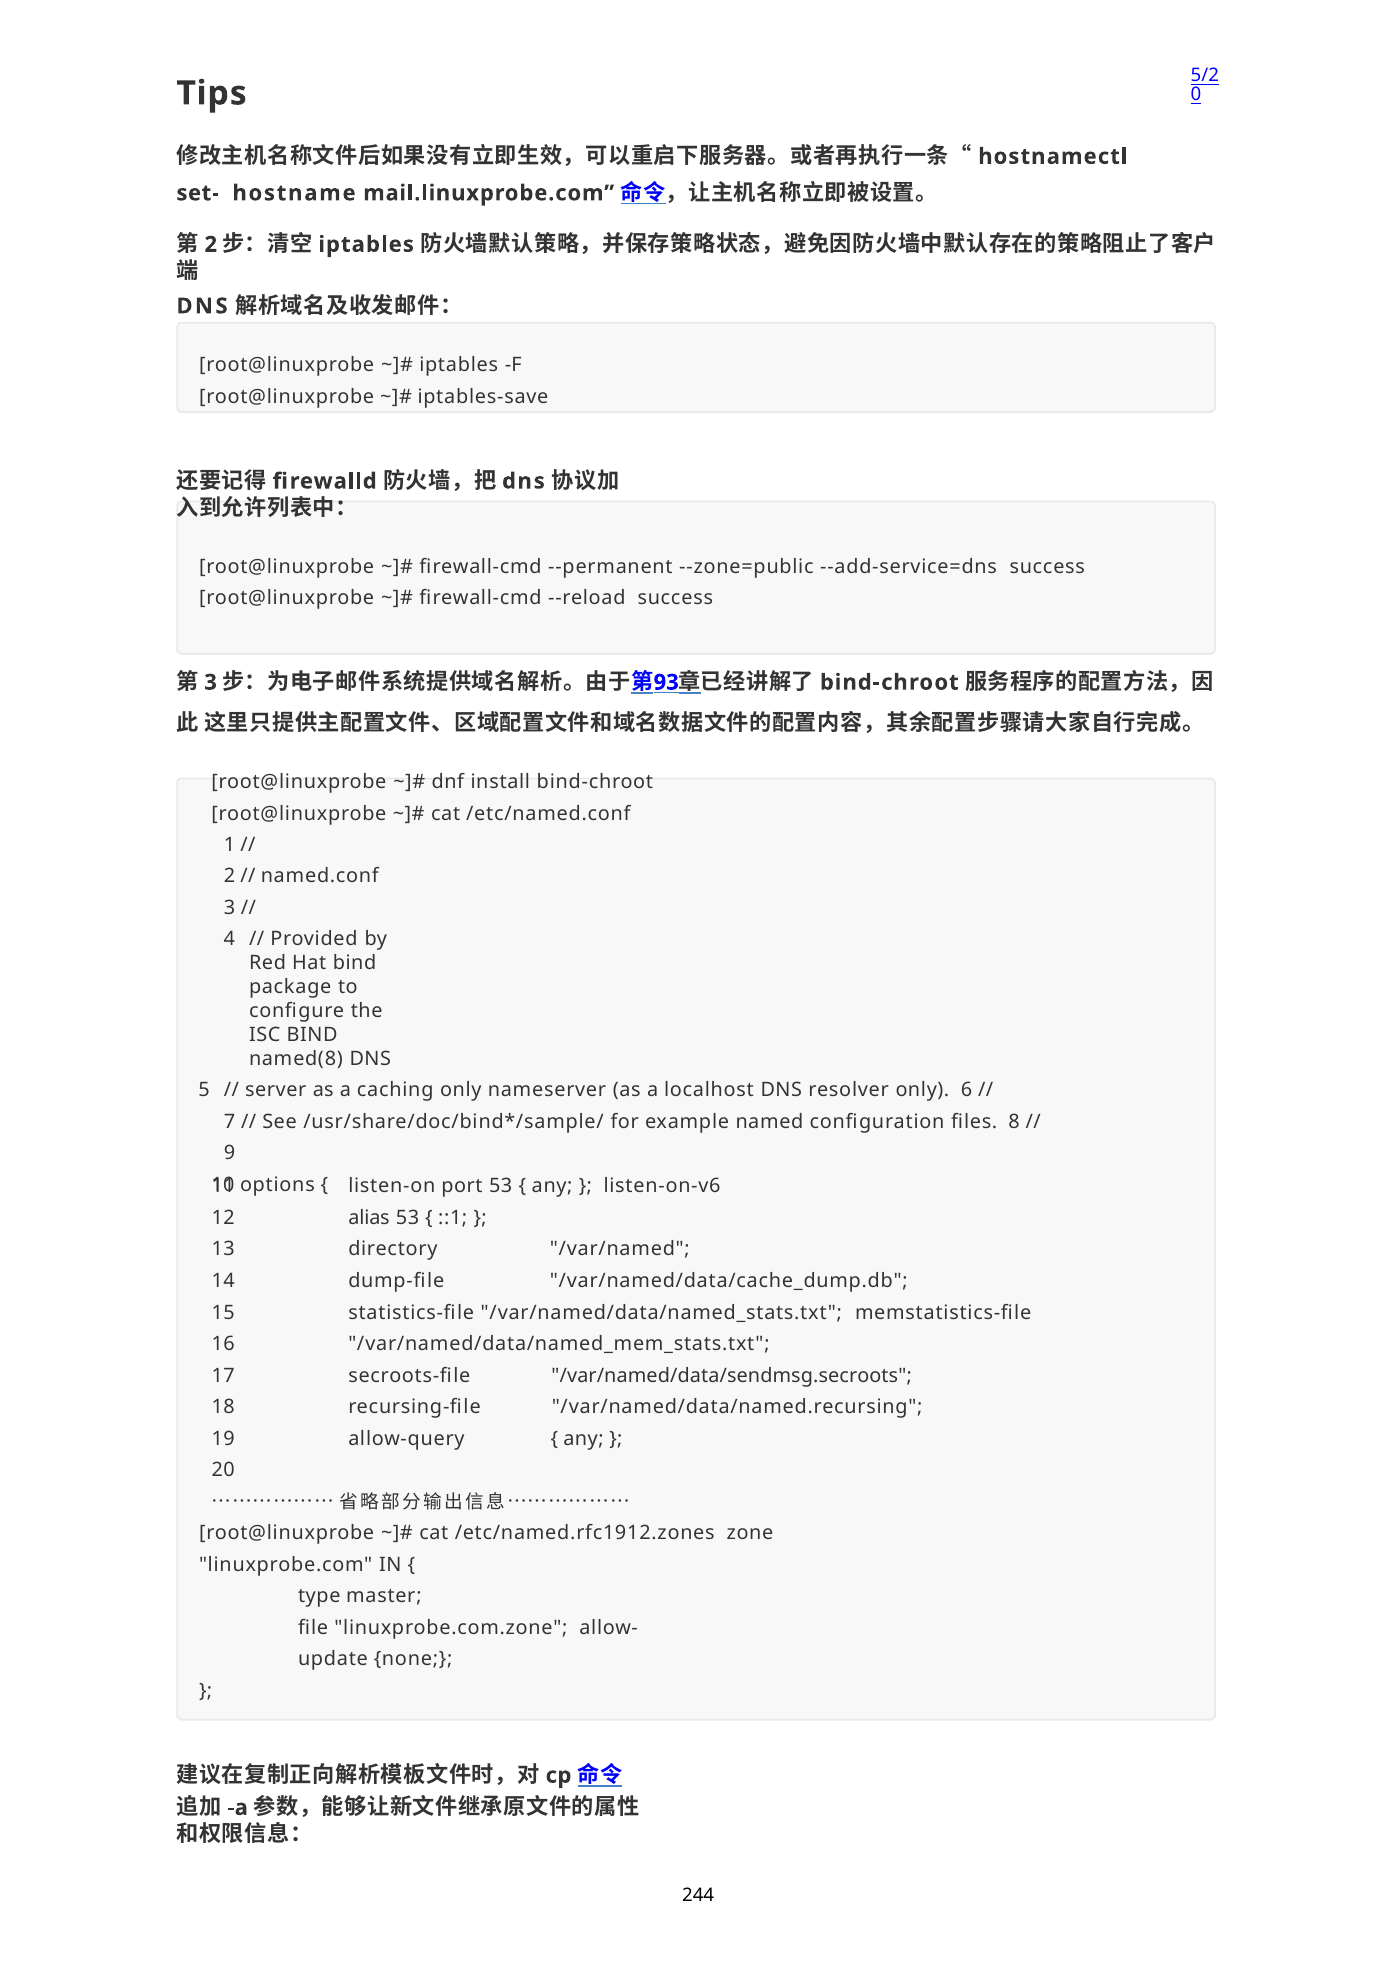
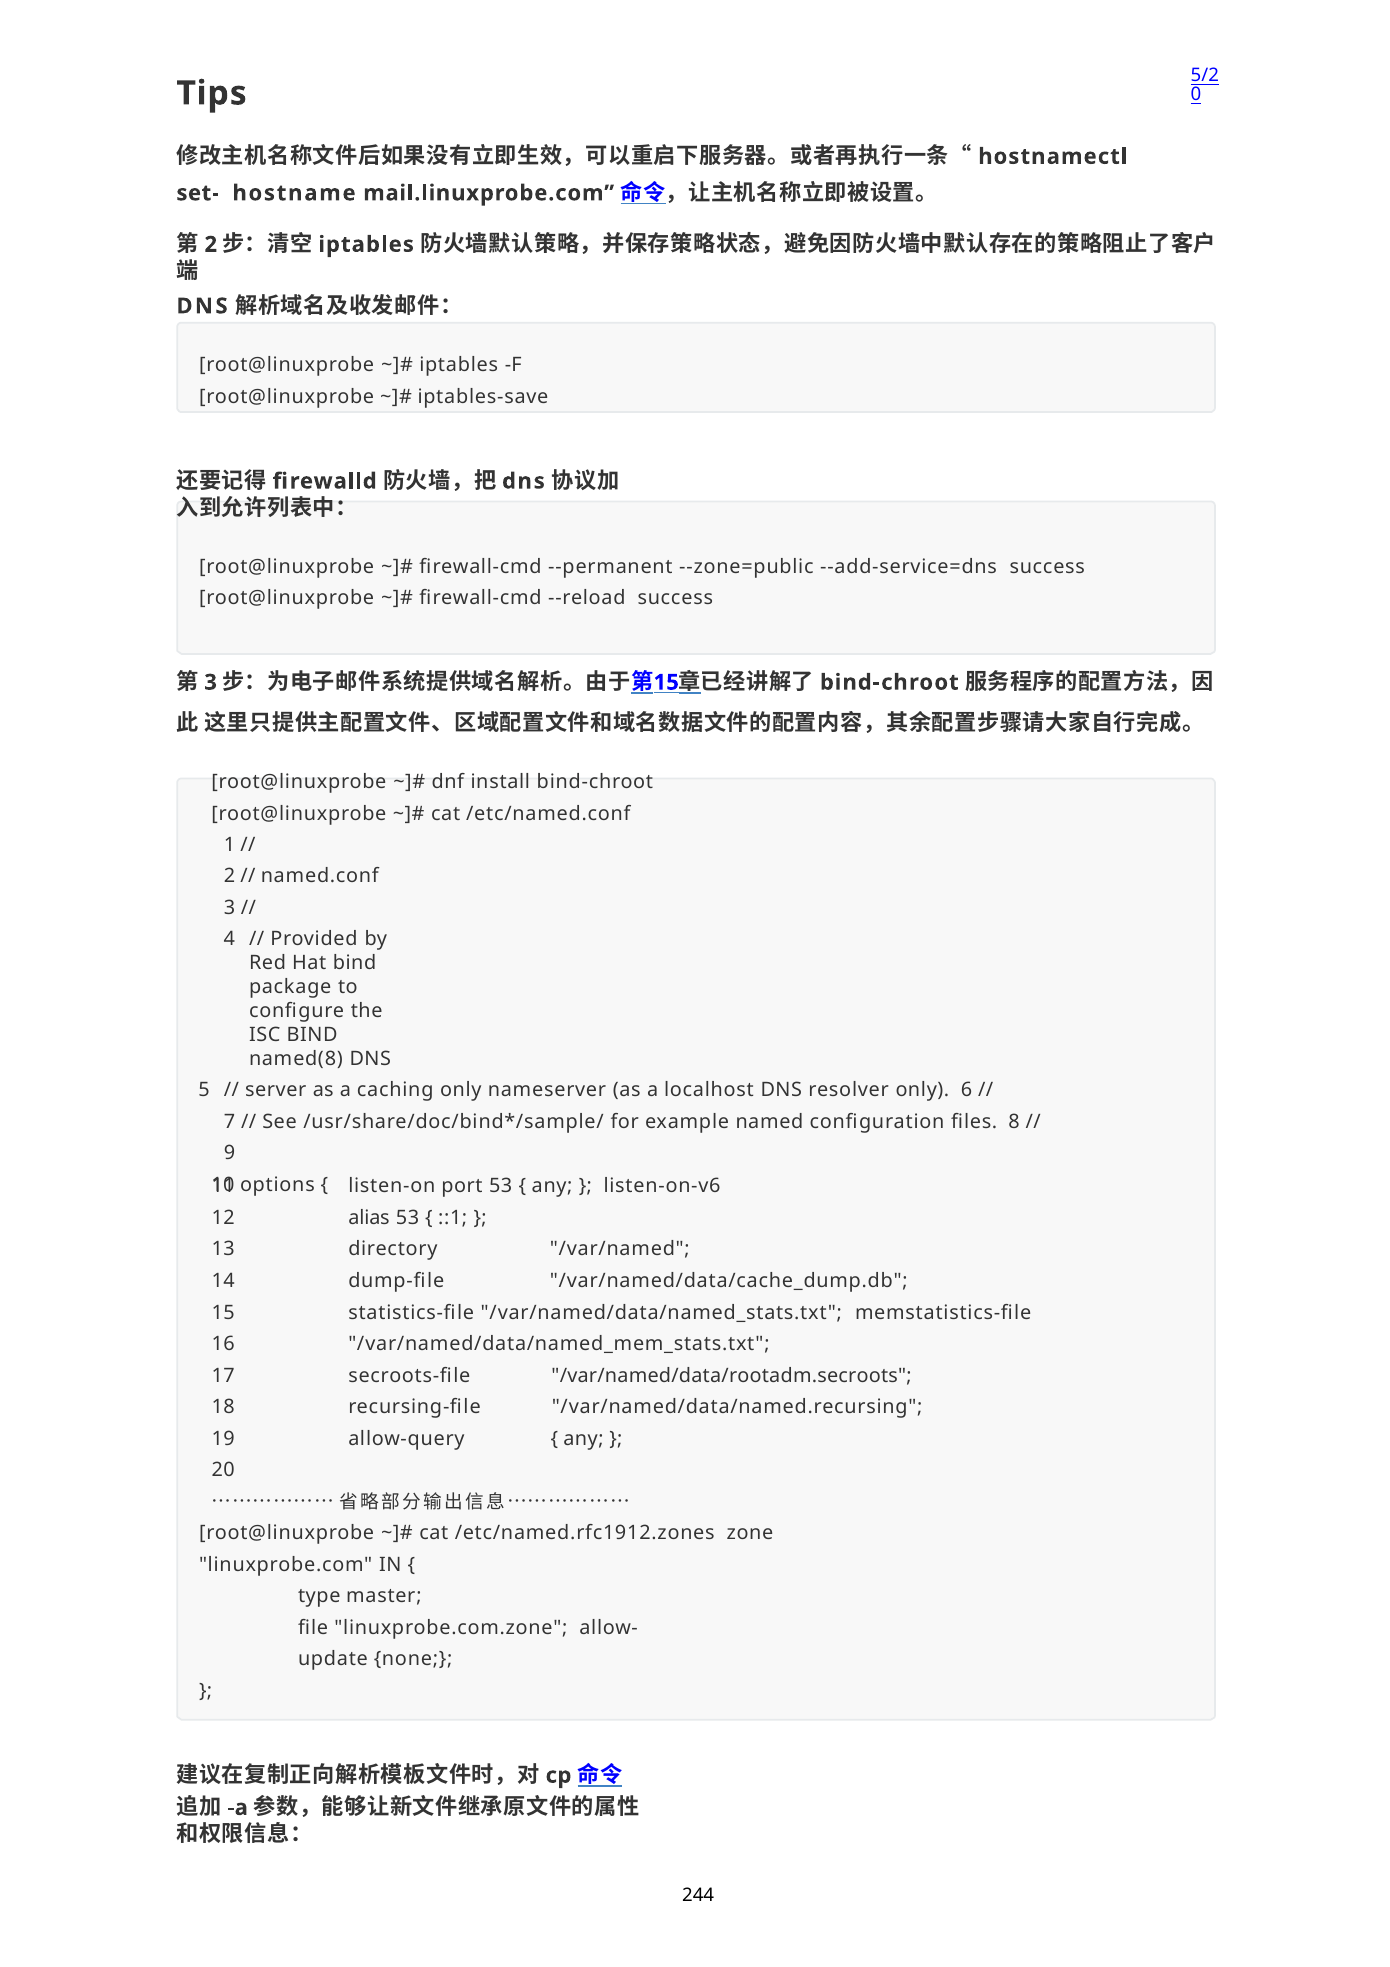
93 at (666, 682): 93 -> 15
/var/named/data/sendmsg.secroots: /var/named/data/sendmsg.secroots -> /var/named/data/rootadm.secroots
